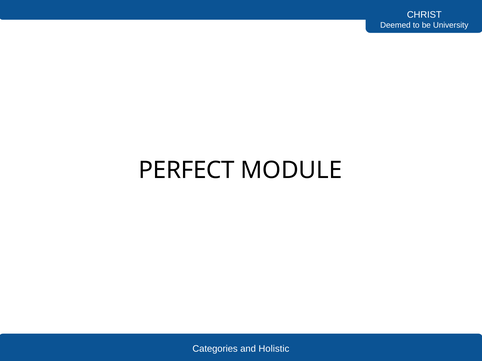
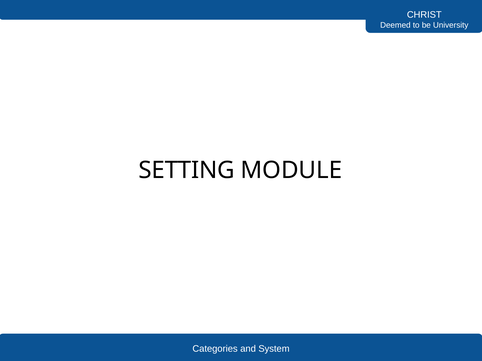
PERFECT: PERFECT -> SETTING
Holistic: Holistic -> System
